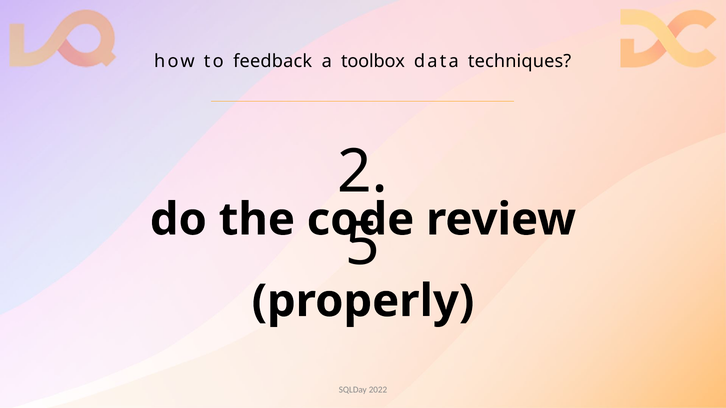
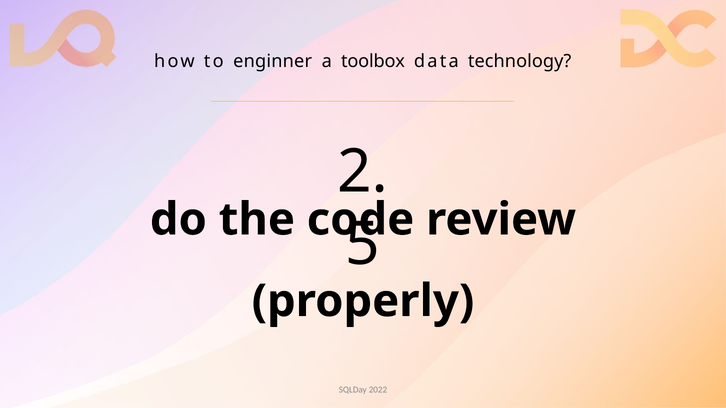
feedback: feedback -> enginner
techniques: techniques -> technology
